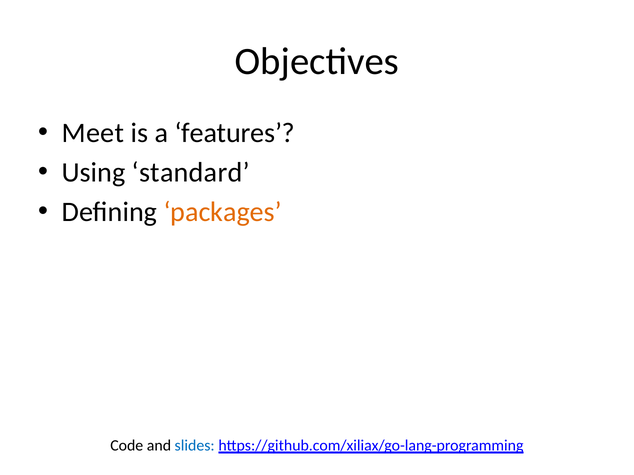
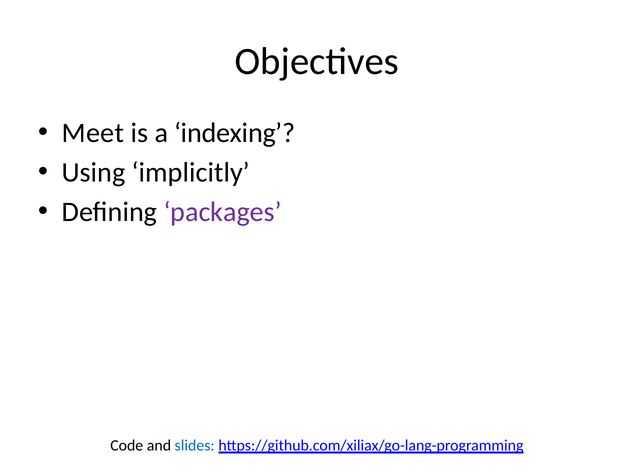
features: features -> indexing
standard: standard -> implicitly
packages colour: orange -> purple
